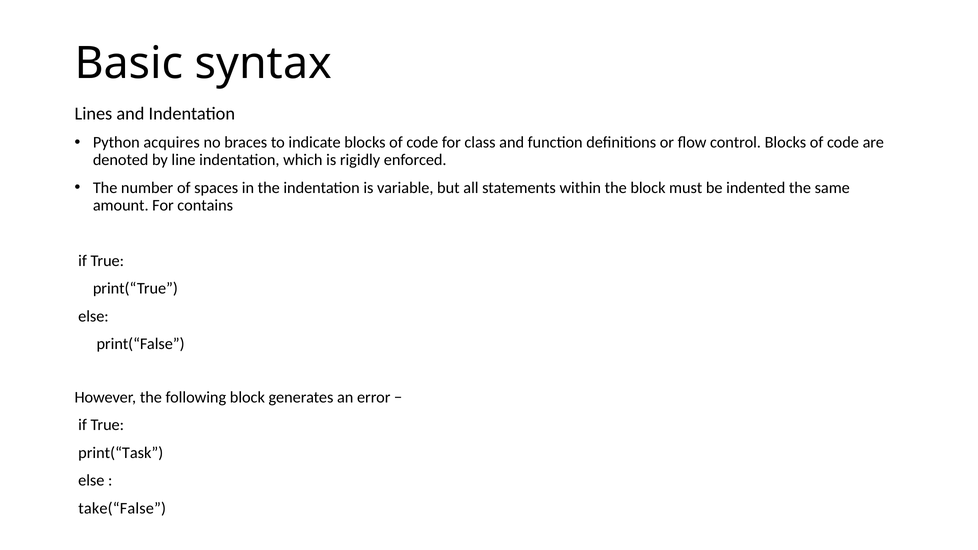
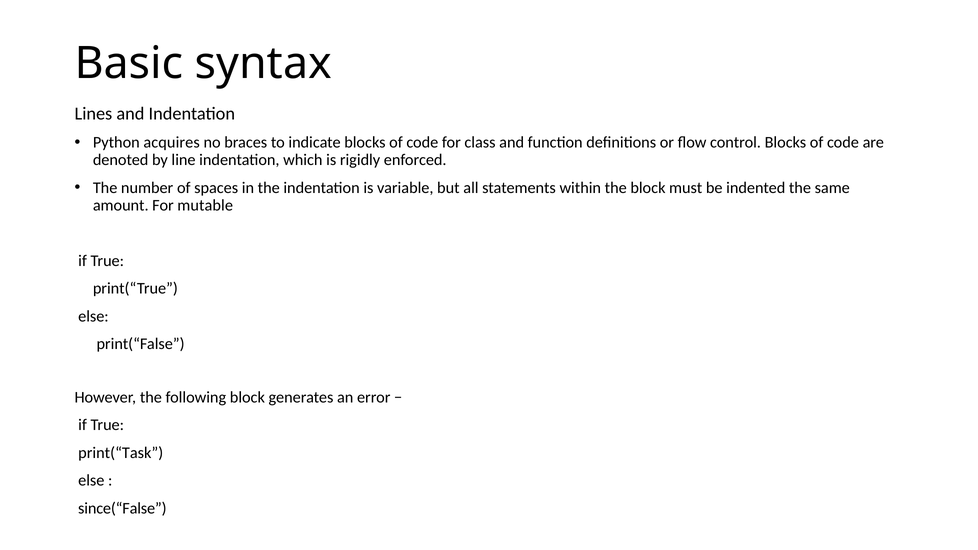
contains: contains -> mutable
take(“False: take(“False -> since(“False
